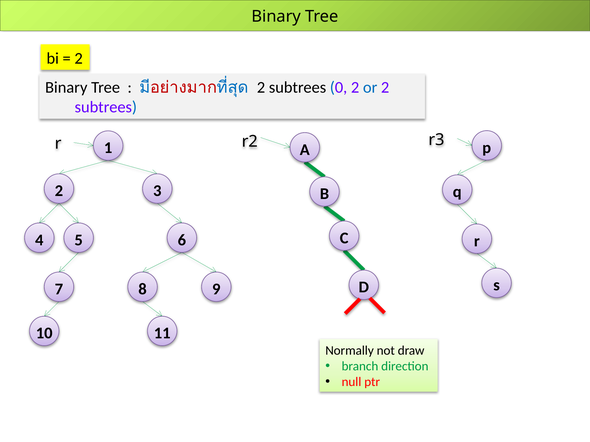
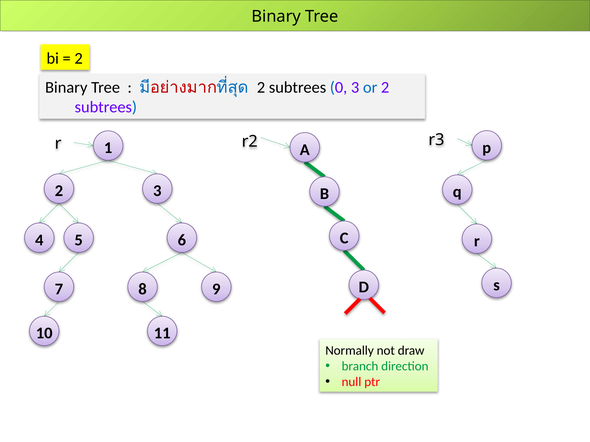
0 2: 2 -> 3
